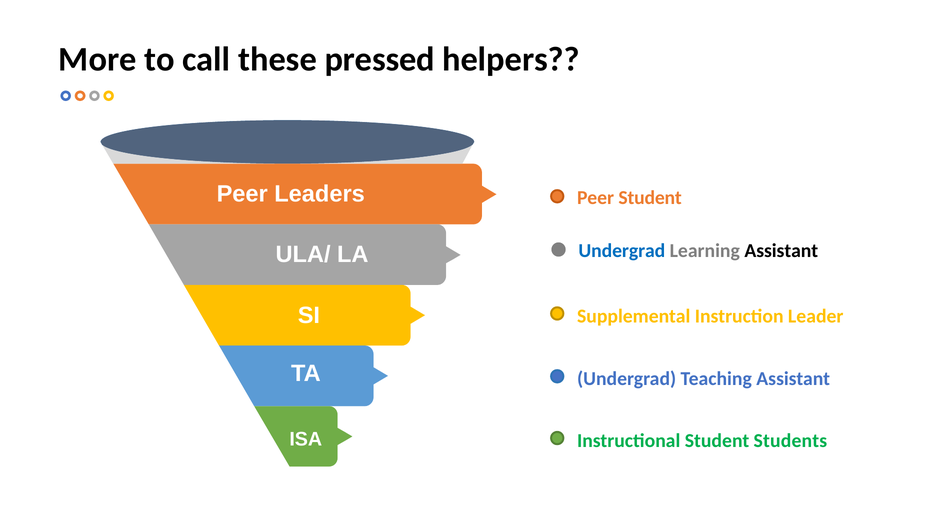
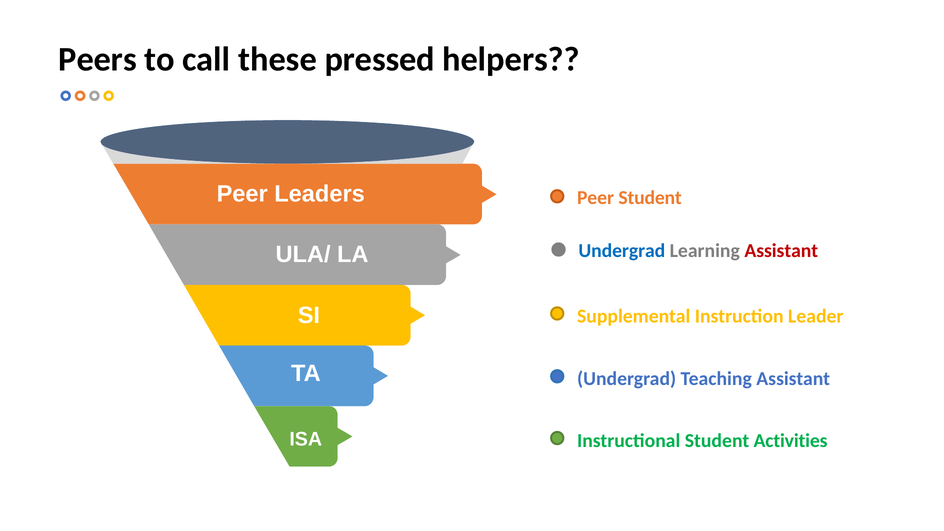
More: More -> Peers
Assistant at (781, 251) colour: black -> red
Students: Students -> Activities
